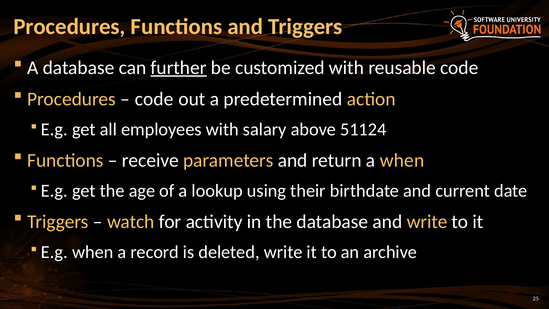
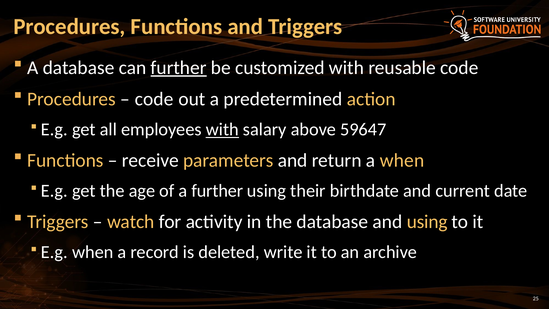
with at (222, 130) underline: none -> present
51124: 51124 -> 59647
a lookup: lookup -> further
and write: write -> using
